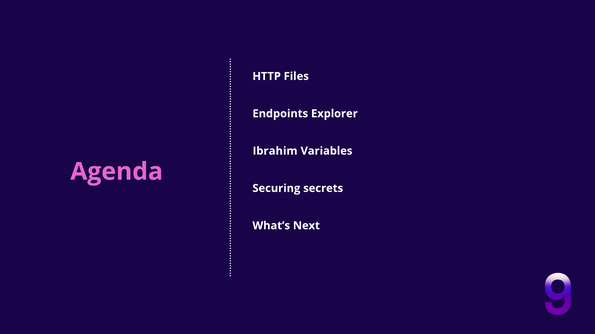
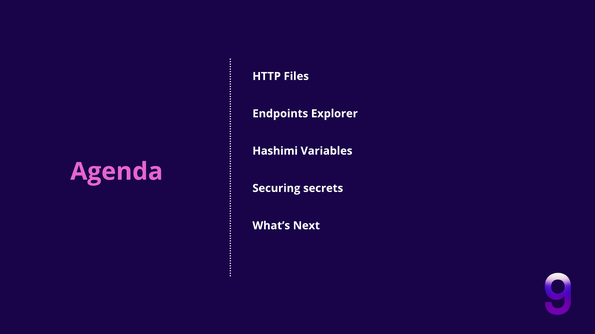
Ibrahim: Ibrahim -> Hashimi
